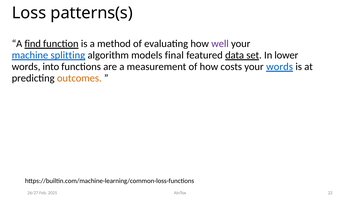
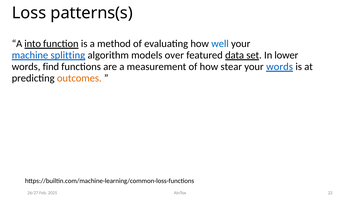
find: find -> into
well colour: purple -> blue
final: final -> over
into: into -> find
costs: costs -> stear
